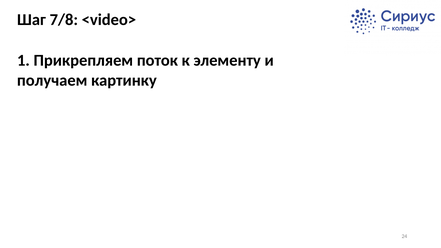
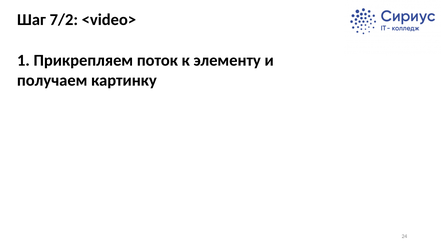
7/8: 7/8 -> 7/2
